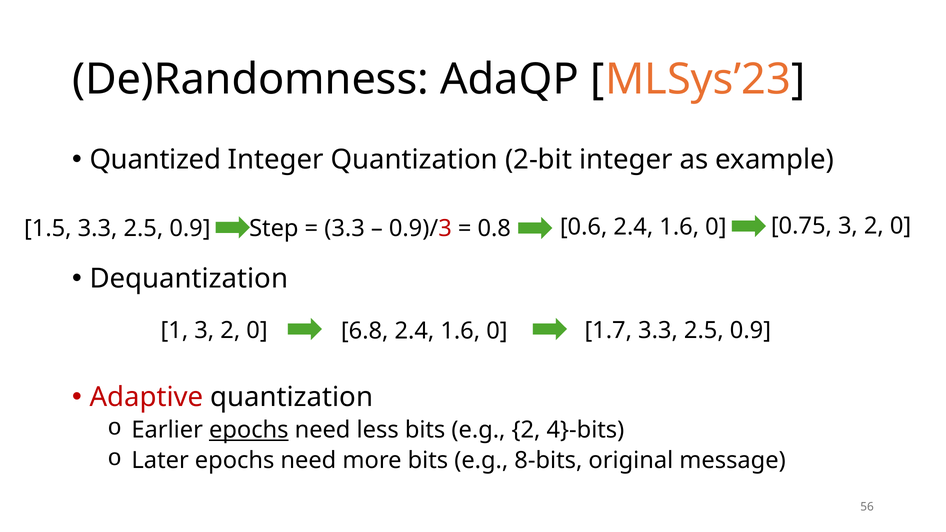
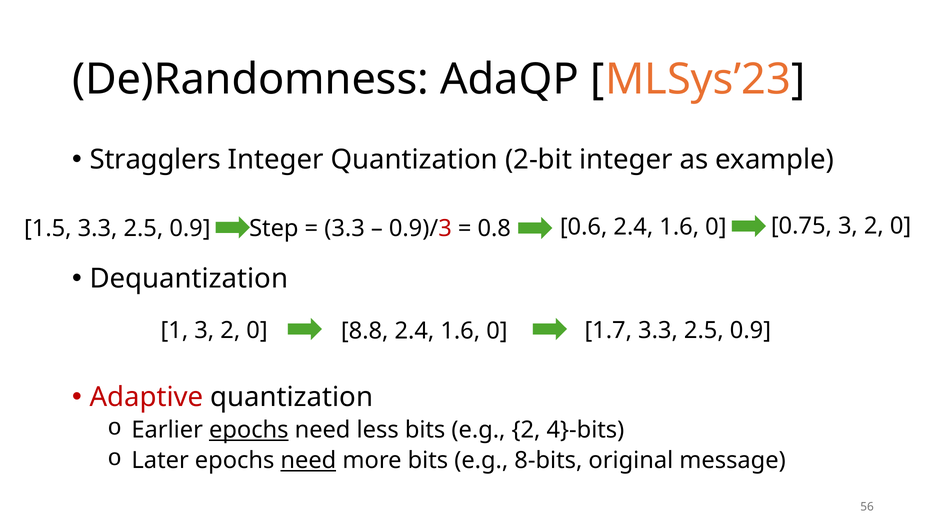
Quantized: Quantized -> Stragglers
6.8: 6.8 -> 8.8
need at (308, 460) underline: none -> present
